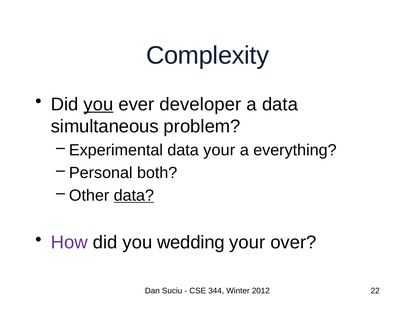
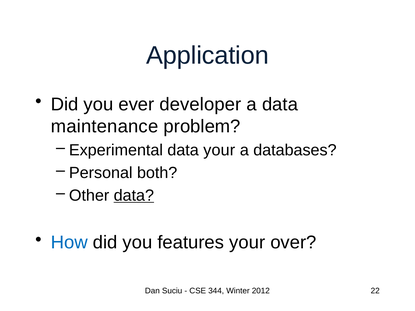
Complexity: Complexity -> Application
you at (98, 104) underline: present -> none
simultaneous: simultaneous -> maintenance
everything: everything -> databases
How colour: purple -> blue
wedding: wedding -> features
